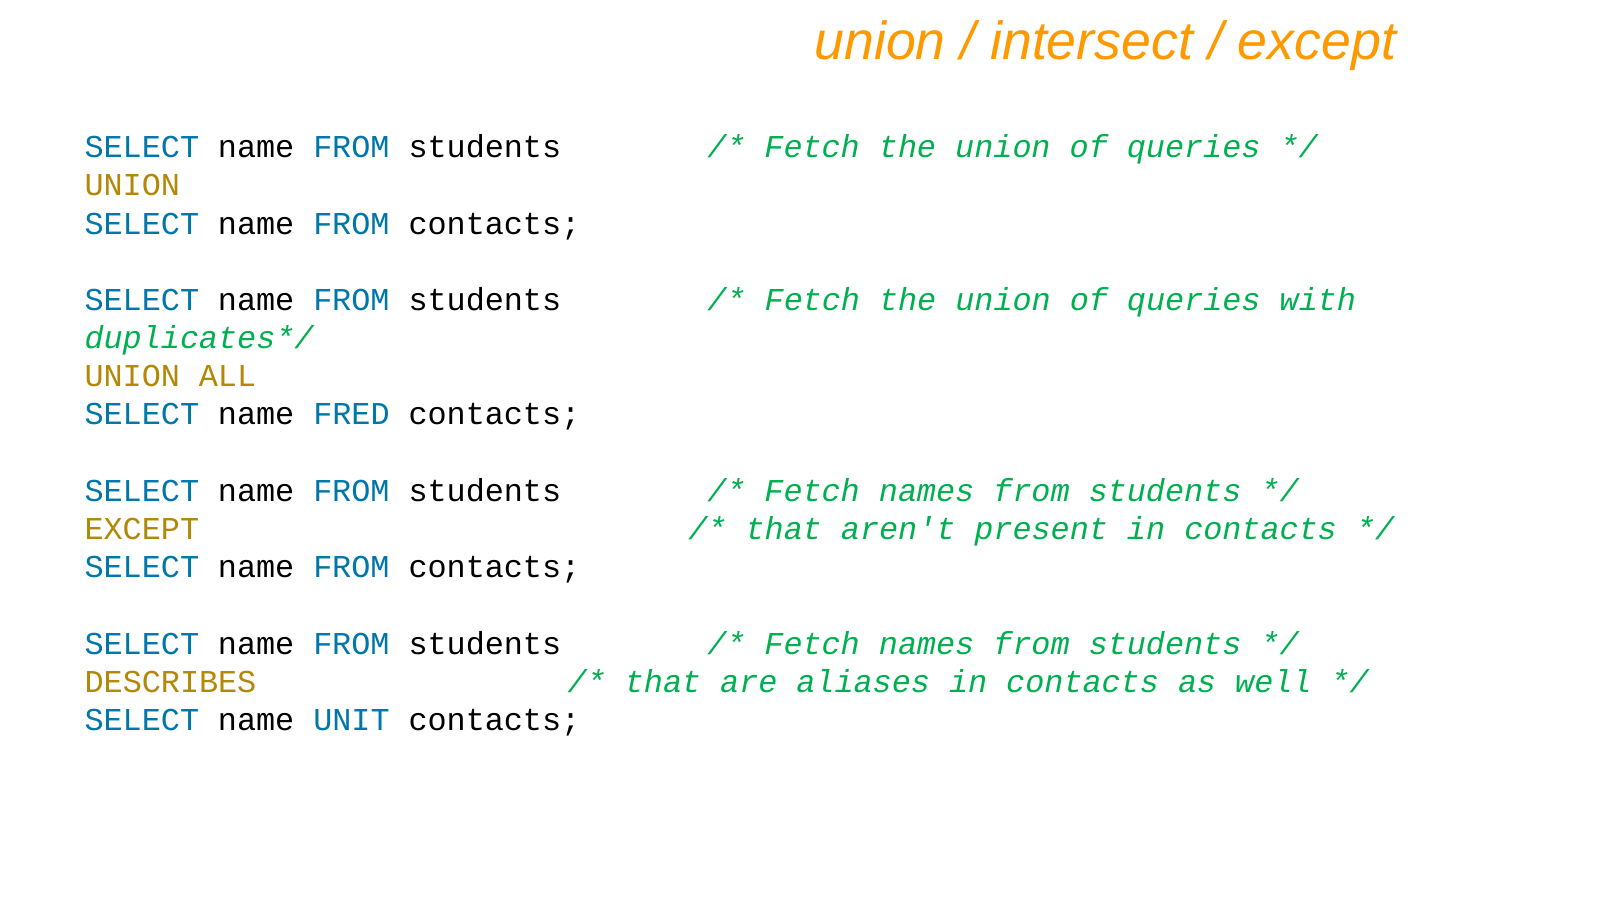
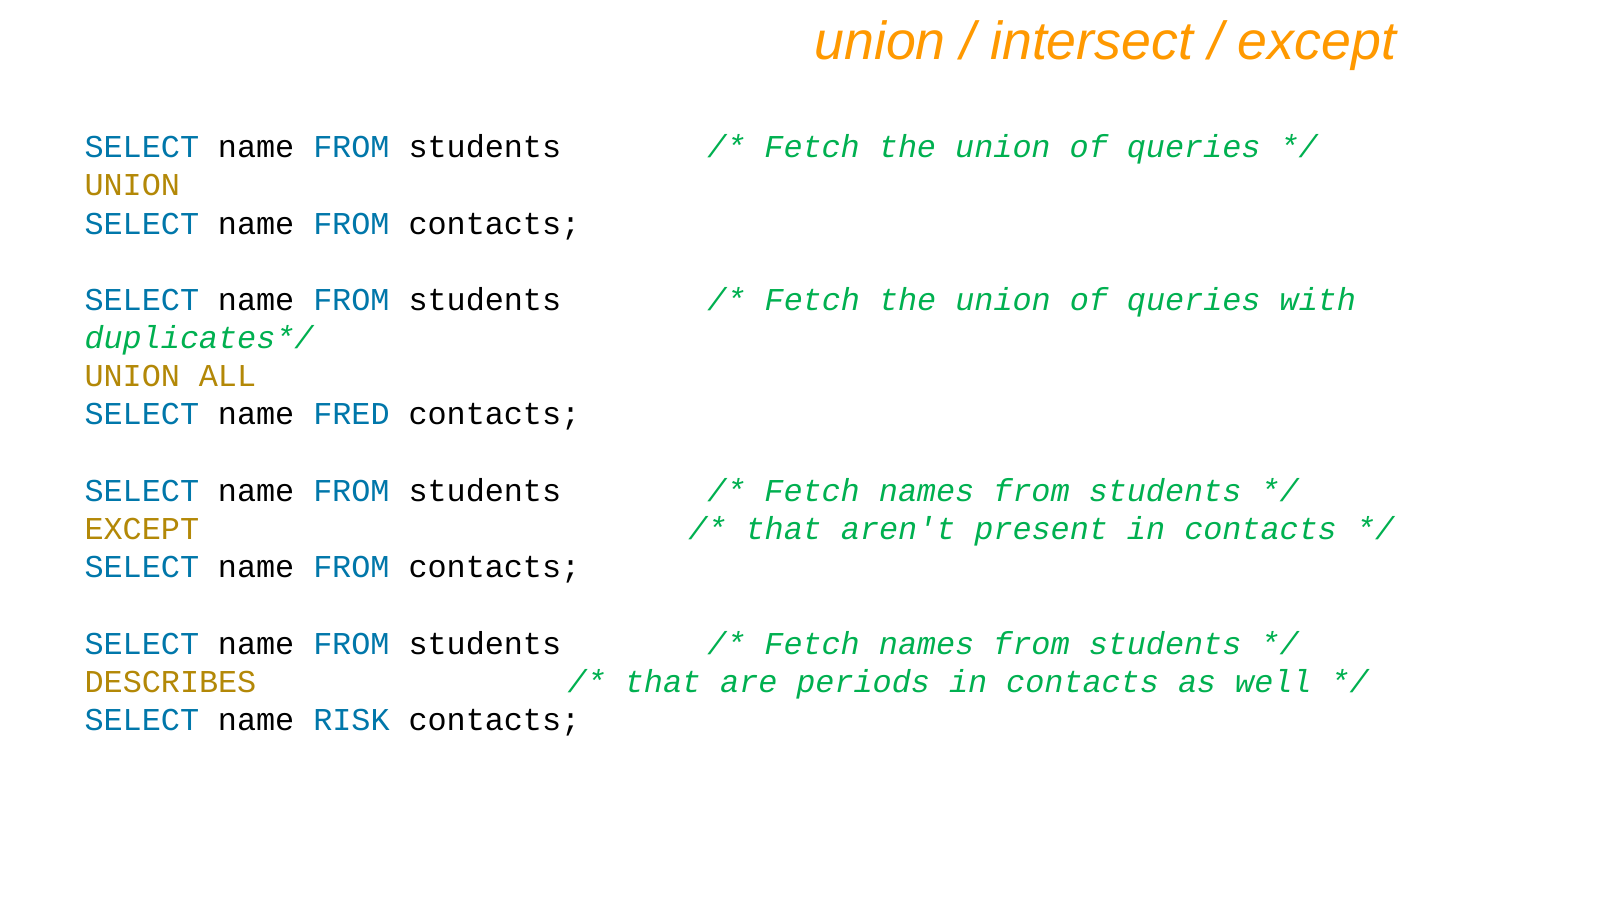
aliases: aliases -> periods
UNIT: UNIT -> RISK
